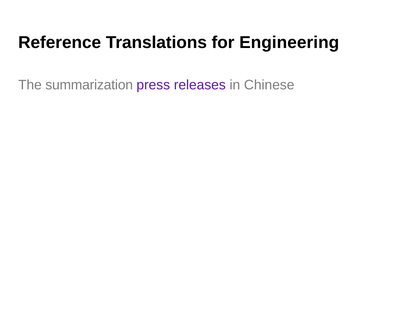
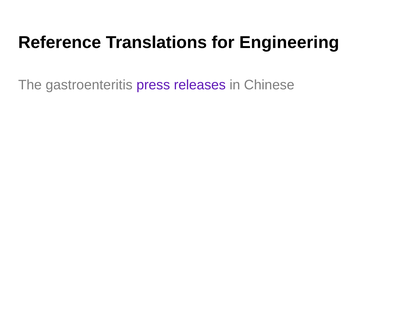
summarization: summarization -> gastroenteritis
